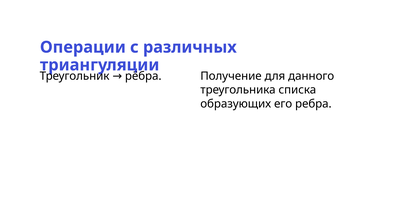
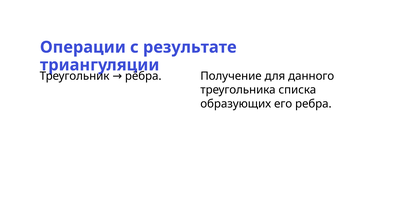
различных: различных -> результате
